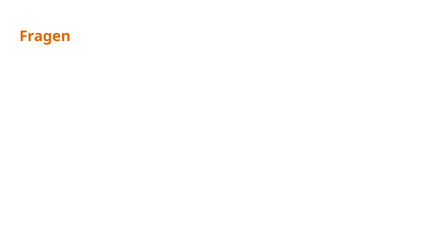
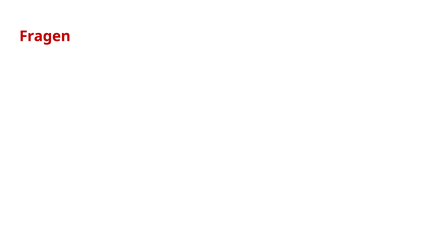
Fragen colour: orange -> red
